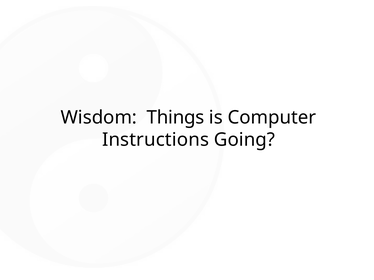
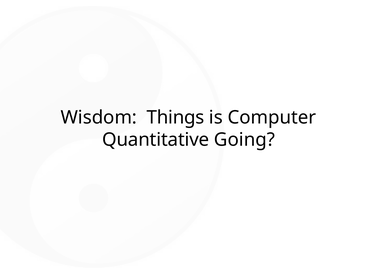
Instructions: Instructions -> Quantitative
